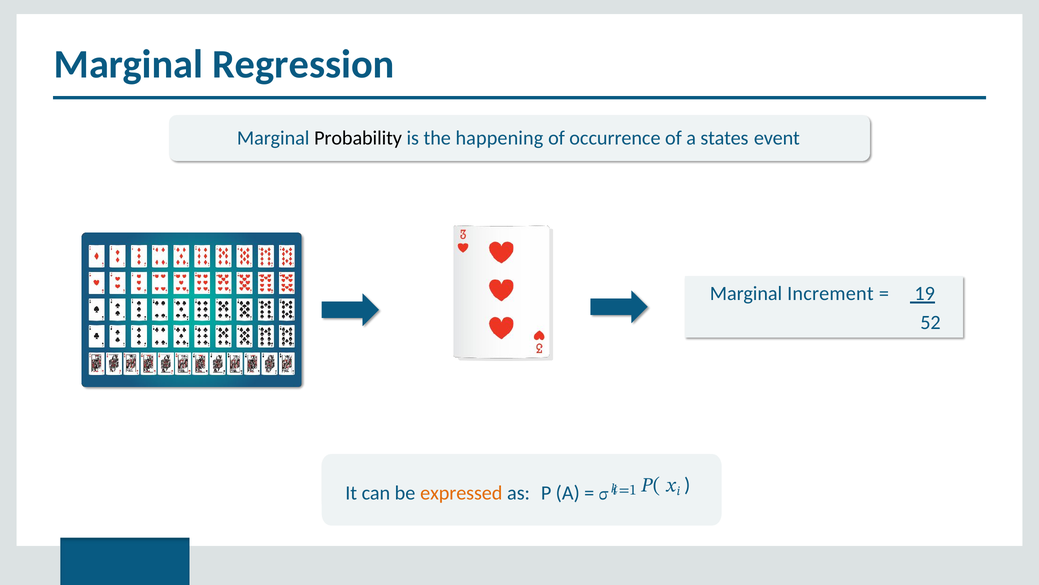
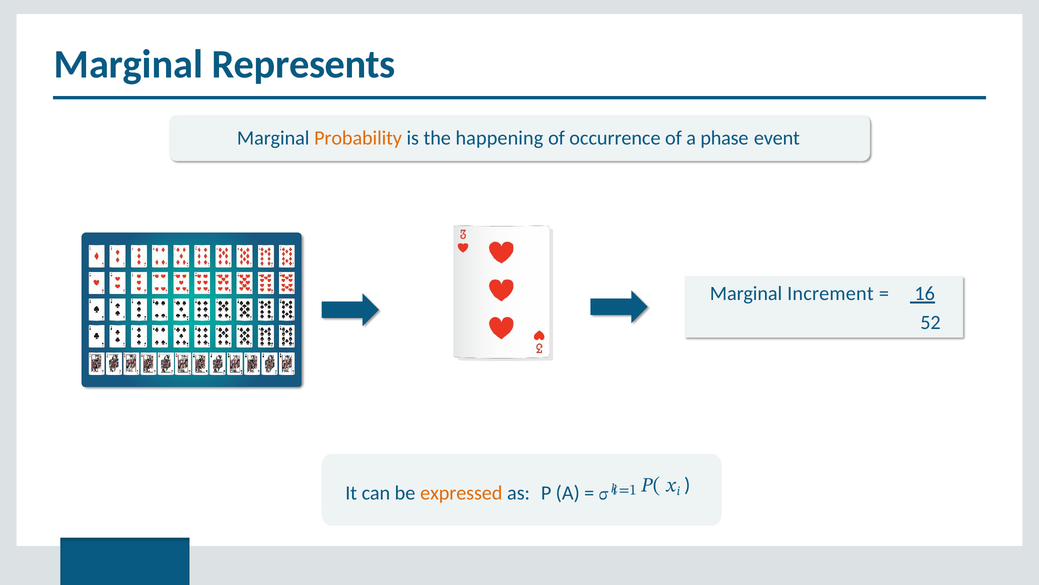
Regression: Regression -> Represents
Probability colour: black -> orange
states: states -> phase
19: 19 -> 16
